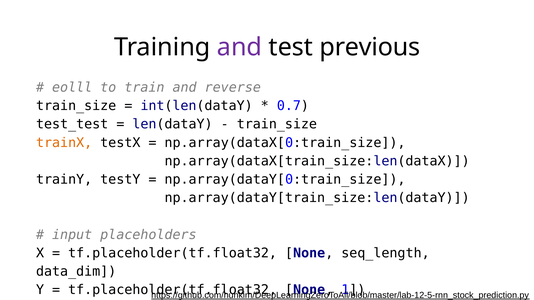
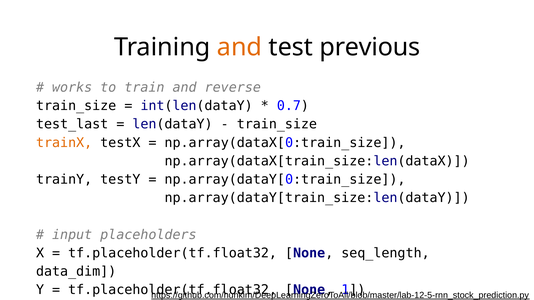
and at (240, 47) colour: purple -> orange
eolll: eolll -> works
test_test: test_test -> test_last
